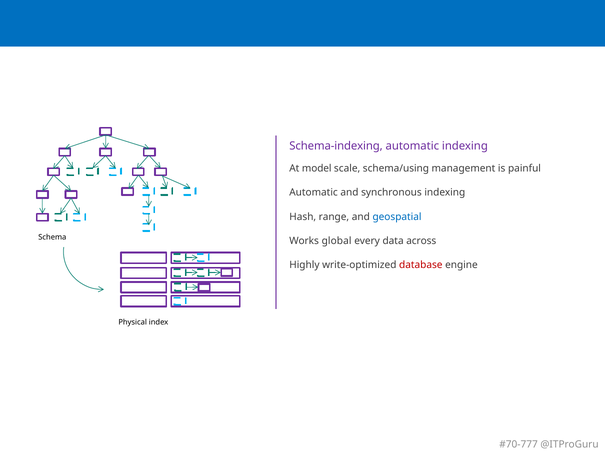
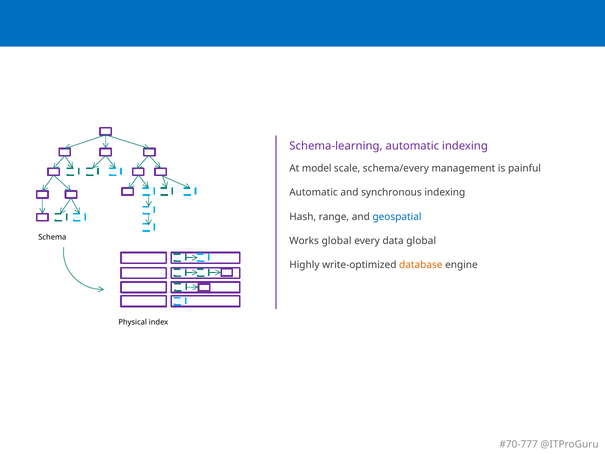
Schema-indexing: Schema-indexing -> Schema-learning
schema/using: schema/using -> schema/every
data across: across -> global
database colour: red -> orange
